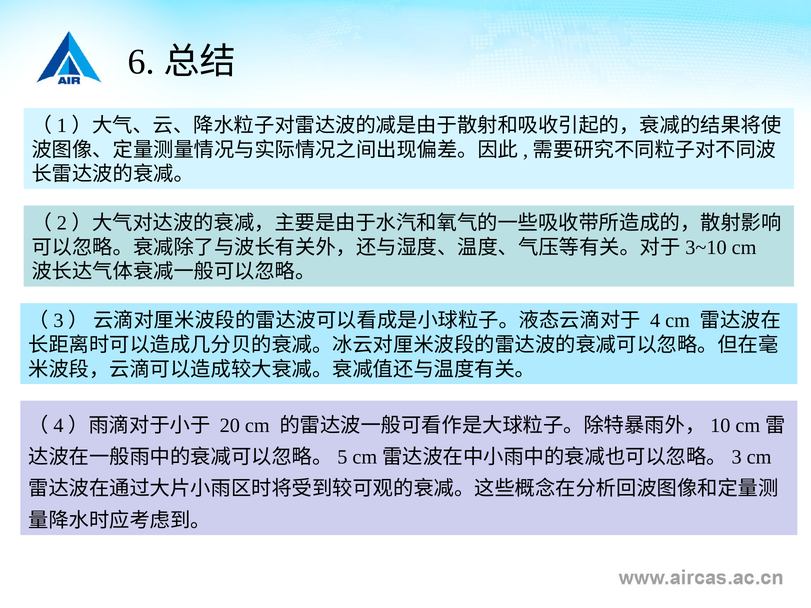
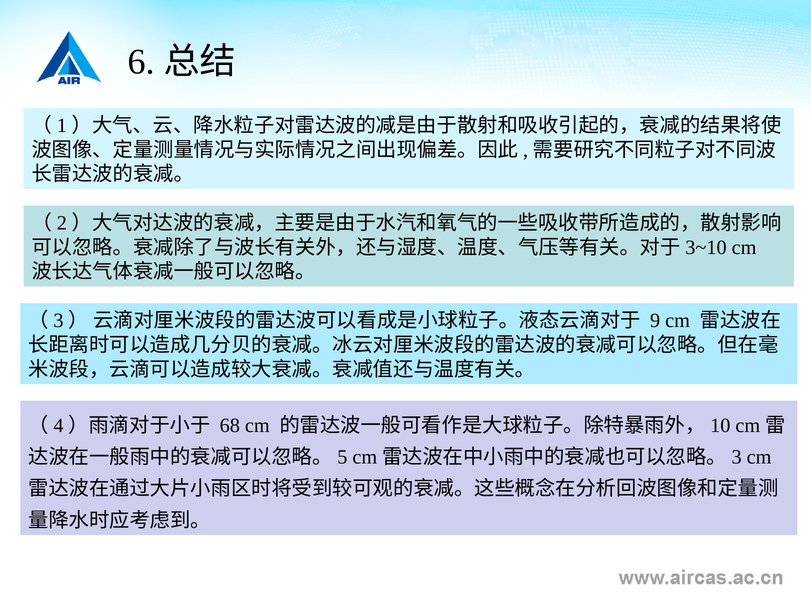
4: 4 -> 9
20: 20 -> 68
